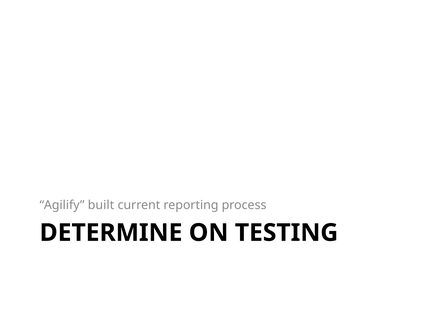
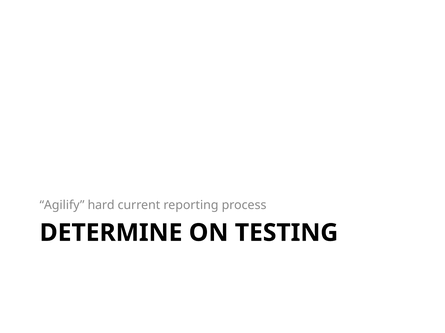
built: built -> hard
